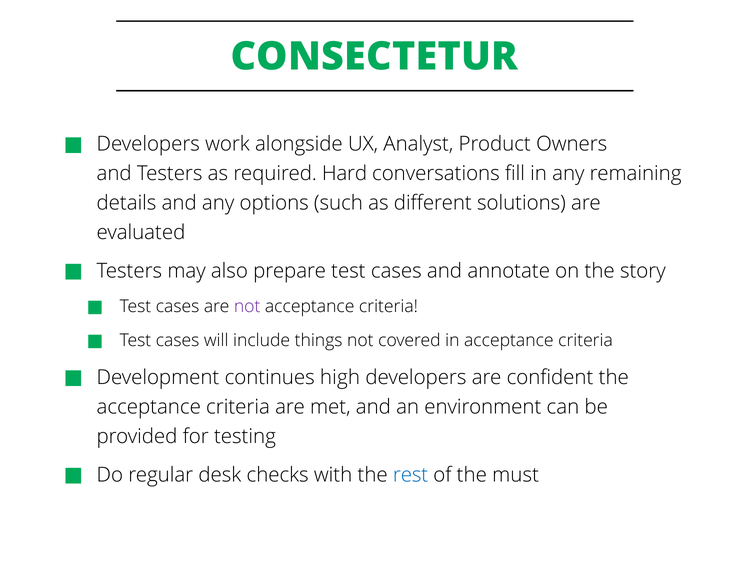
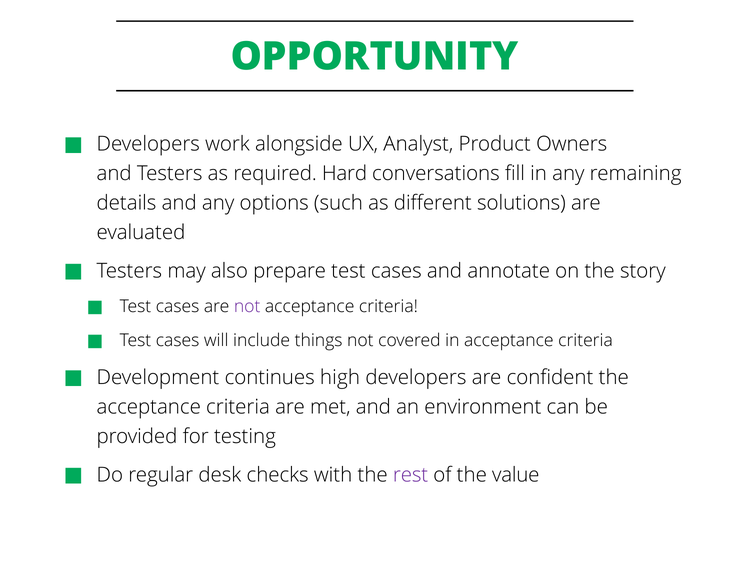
CONSECTETUR: CONSECTETUR -> OPPORTUNITY
rest colour: blue -> purple
must: must -> value
